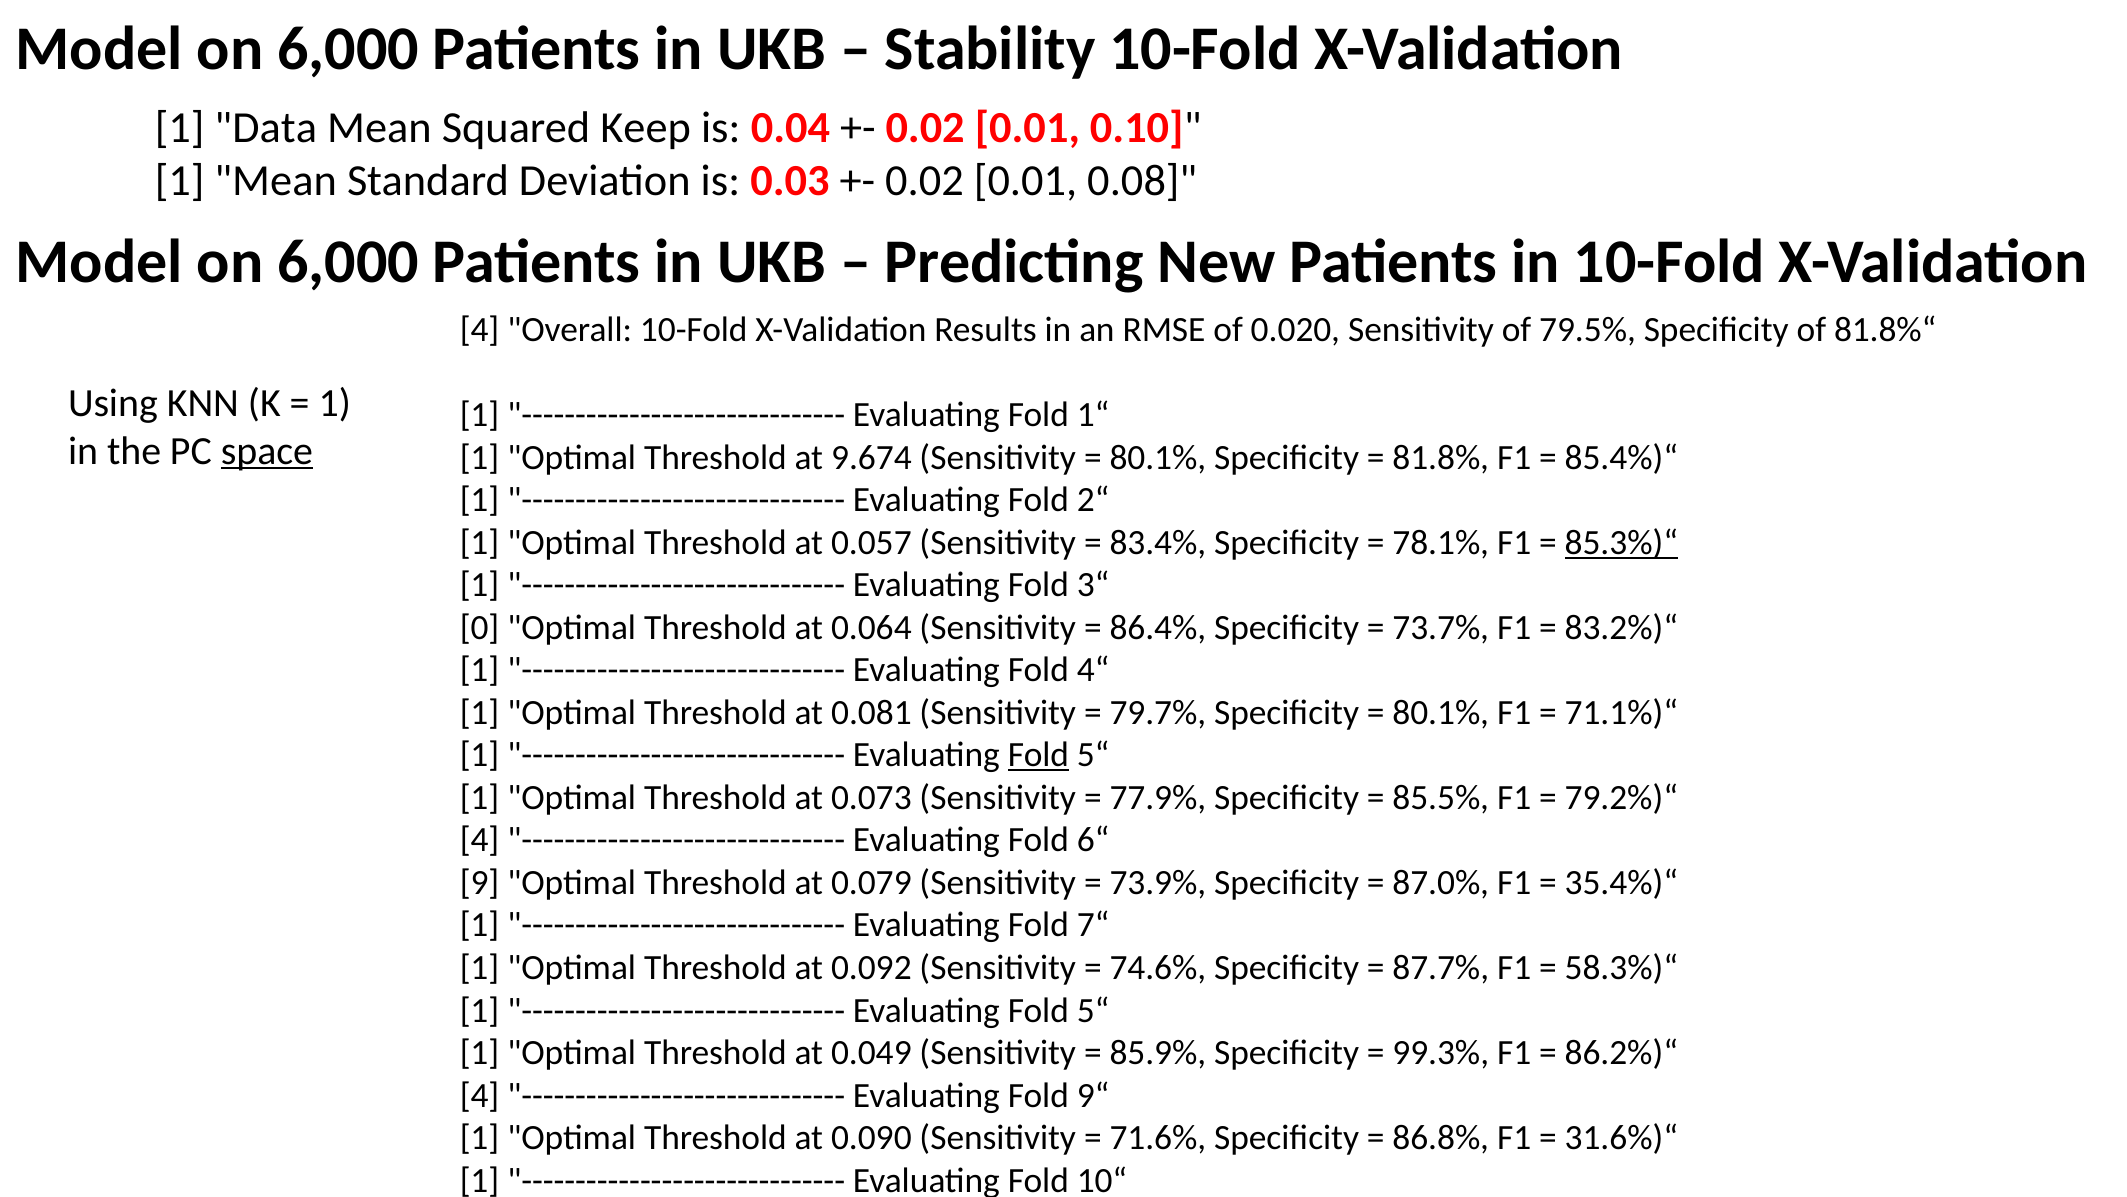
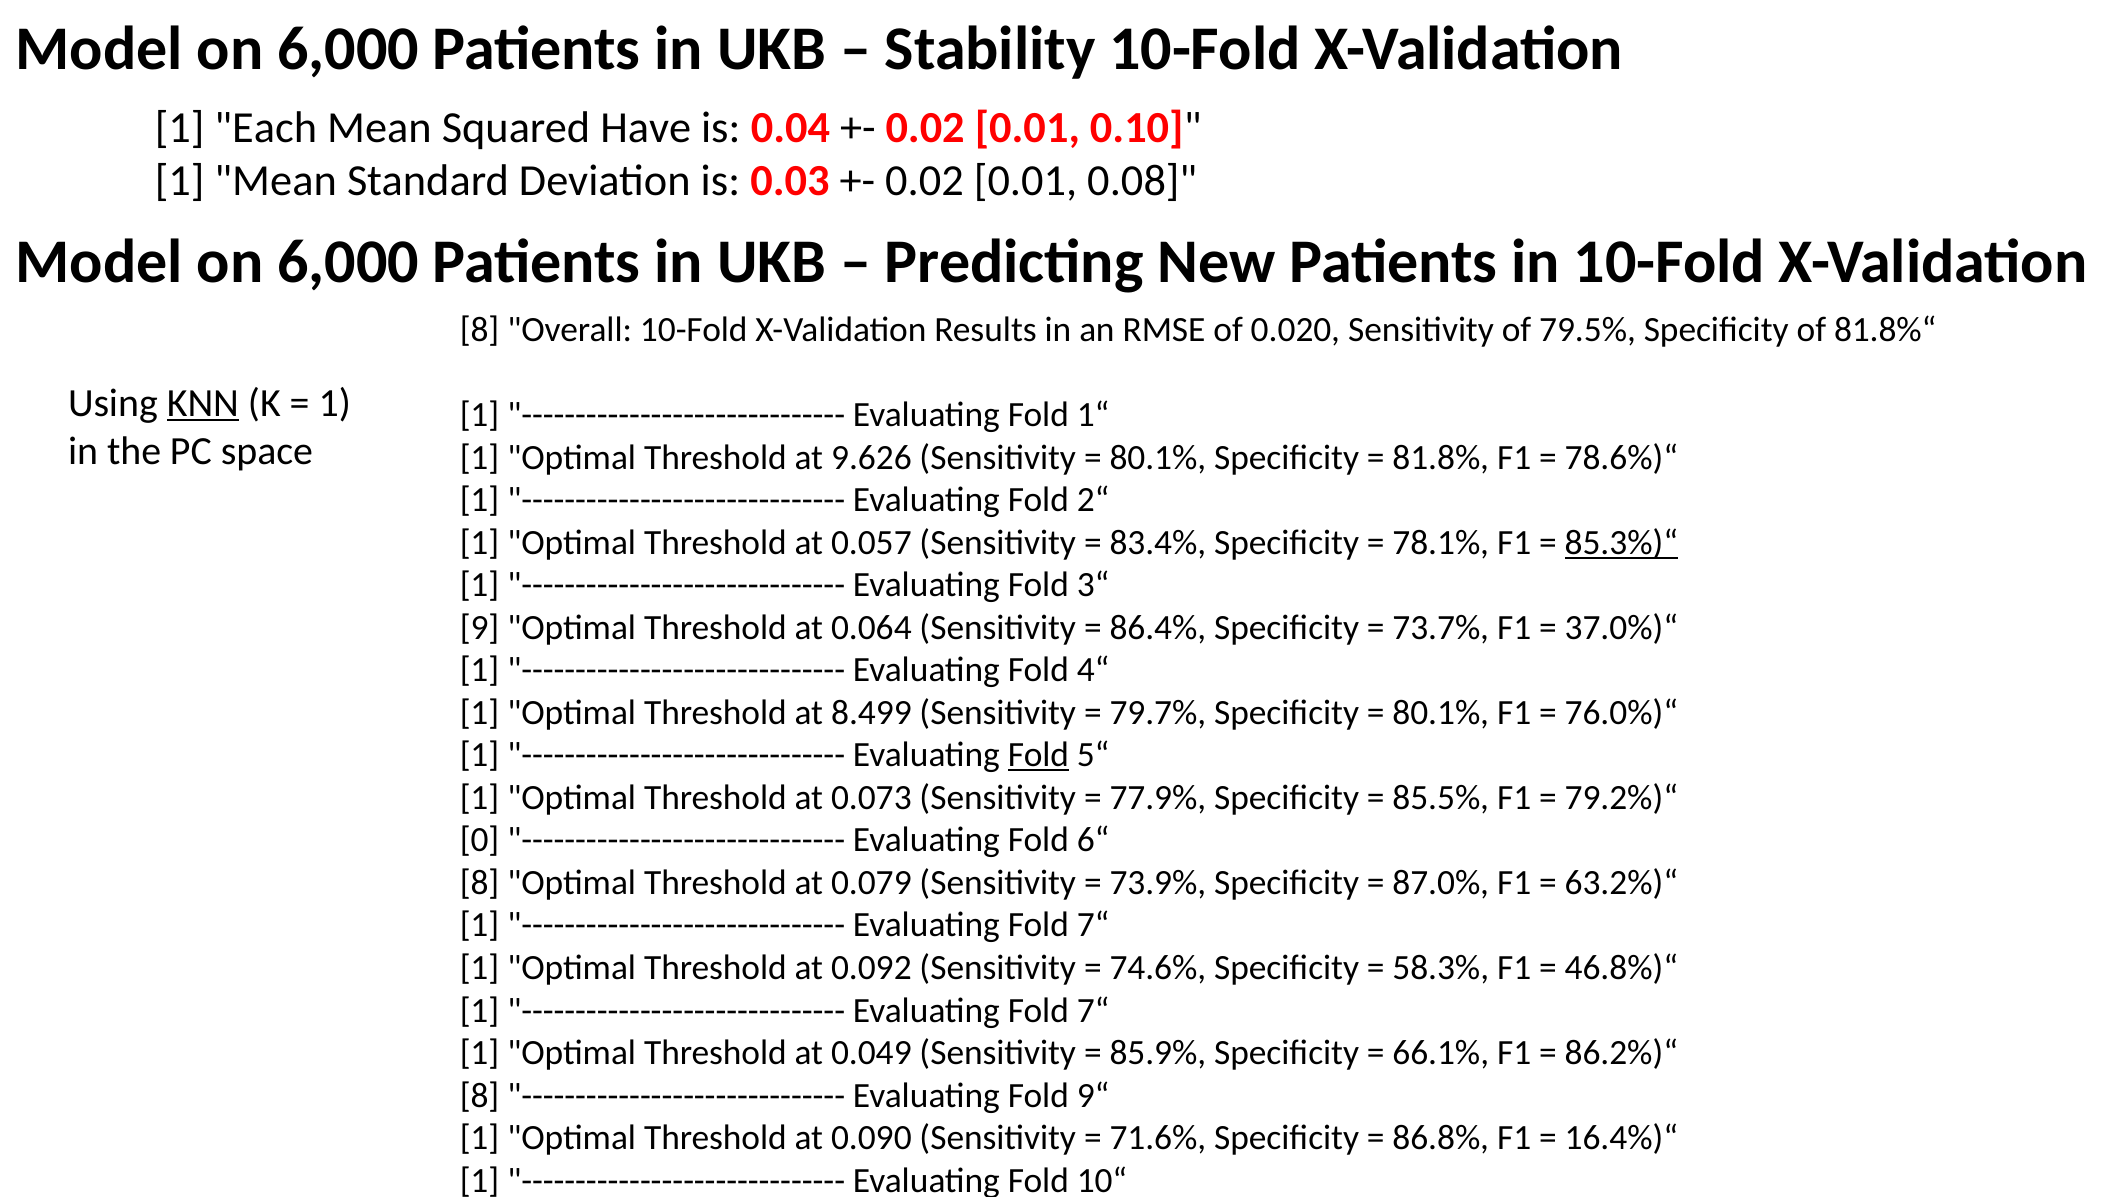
Data: Data -> Each
Keep: Keep -> Have
4 at (480, 330): 4 -> 8
KNN underline: none -> present
space underline: present -> none
9.674: 9.674 -> 9.626
85.4%)“: 85.4%)“ -> 78.6%)“
0 at (480, 627): 0 -> 9
83.2%)“: 83.2%)“ -> 37.0%)“
0.081: 0.081 -> 8.499
71.1%)“: 71.1%)“ -> 76.0%)“
4 at (480, 840): 4 -> 0
9 at (480, 882): 9 -> 8
35.4%)“: 35.4%)“ -> 63.2%)“
87.7%: 87.7% -> 58.3%
58.3%)“: 58.3%)“ -> 46.8%)“
5“ at (1093, 1010): 5“ -> 7“
99.3%: 99.3% -> 66.1%
4 at (480, 1095): 4 -> 8
31.6%)“: 31.6%)“ -> 16.4%)“
